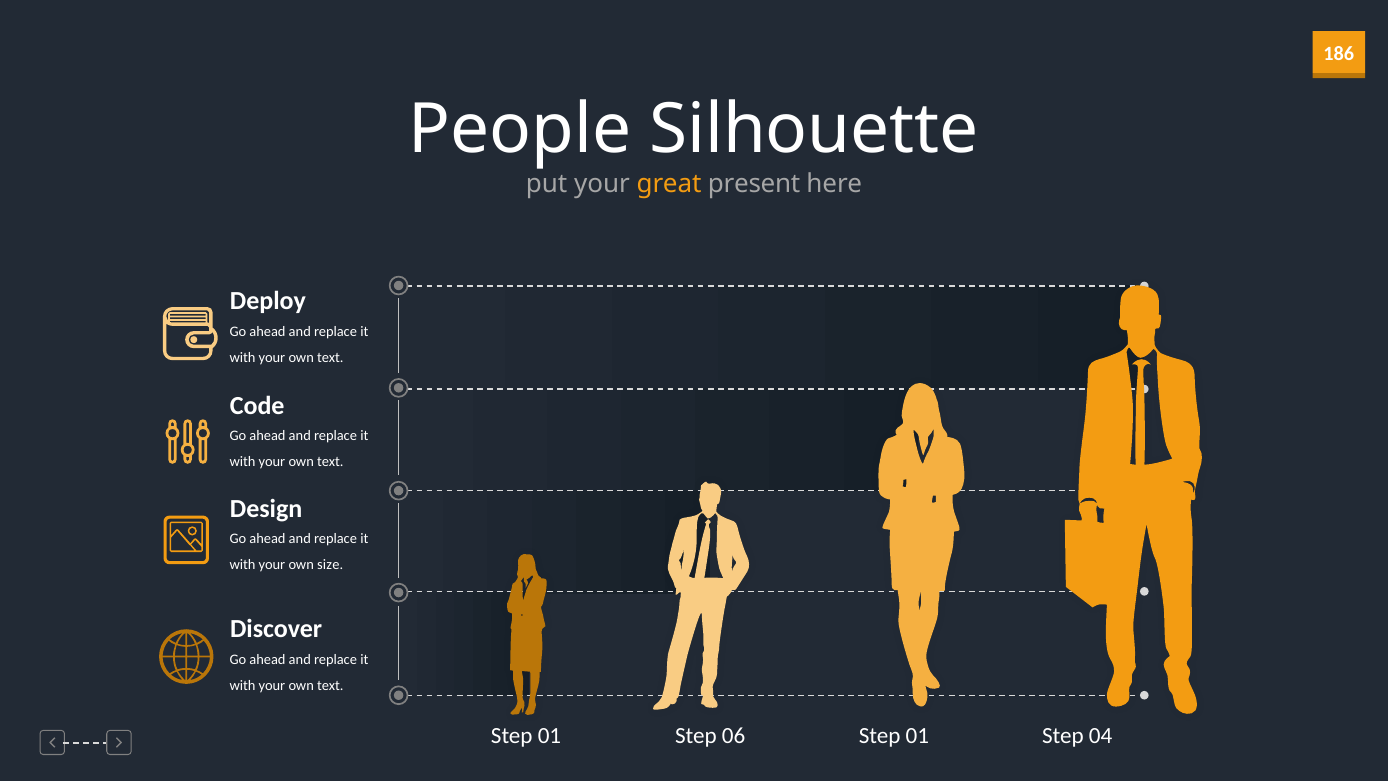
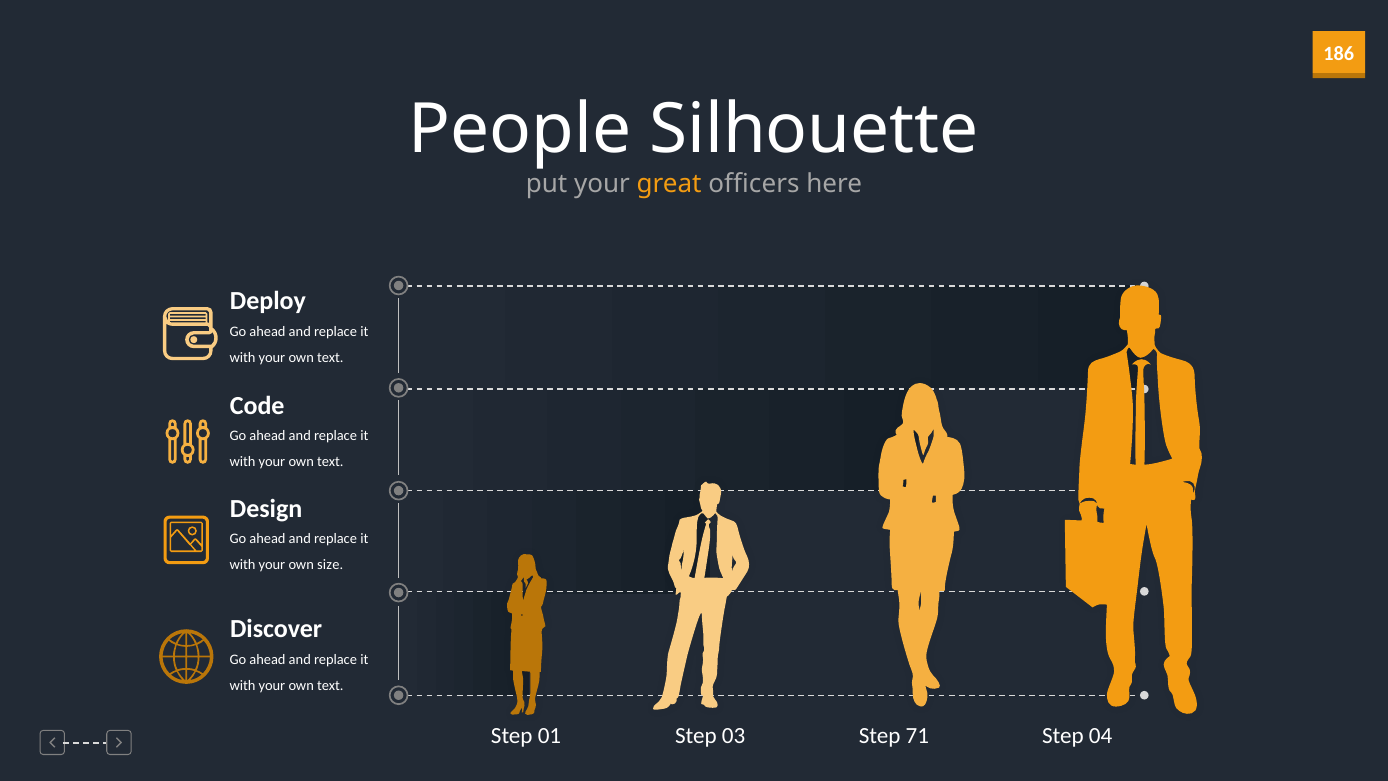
present: present -> officers
06: 06 -> 03
01 at (917, 735): 01 -> 71
